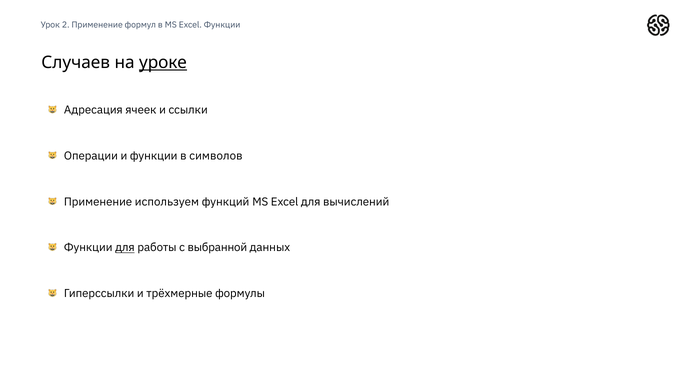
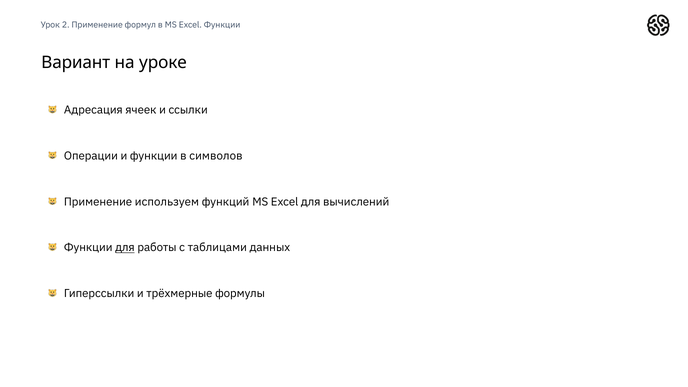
Случаев: Случаев -> Вариант
уроке underline: present -> none
выбранной: выбранной -> таблицами
